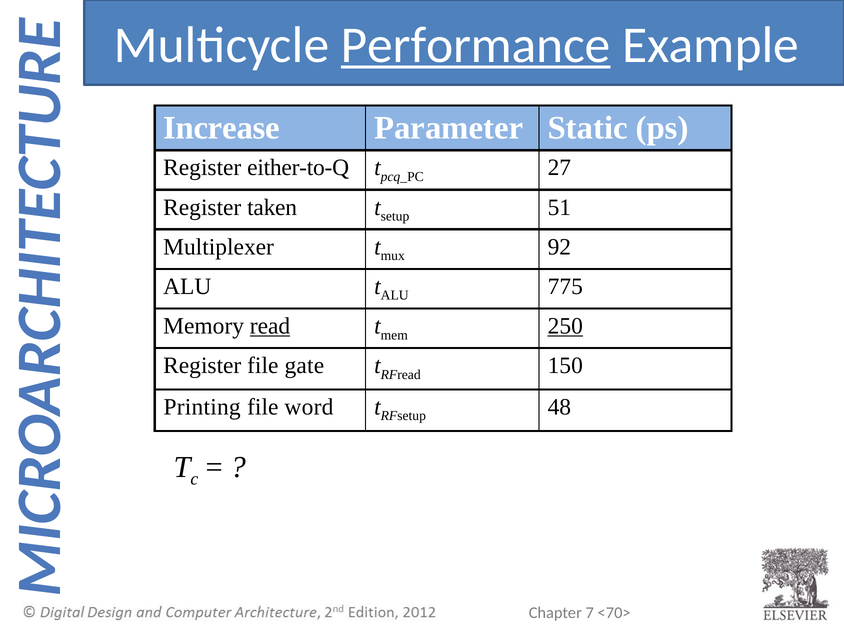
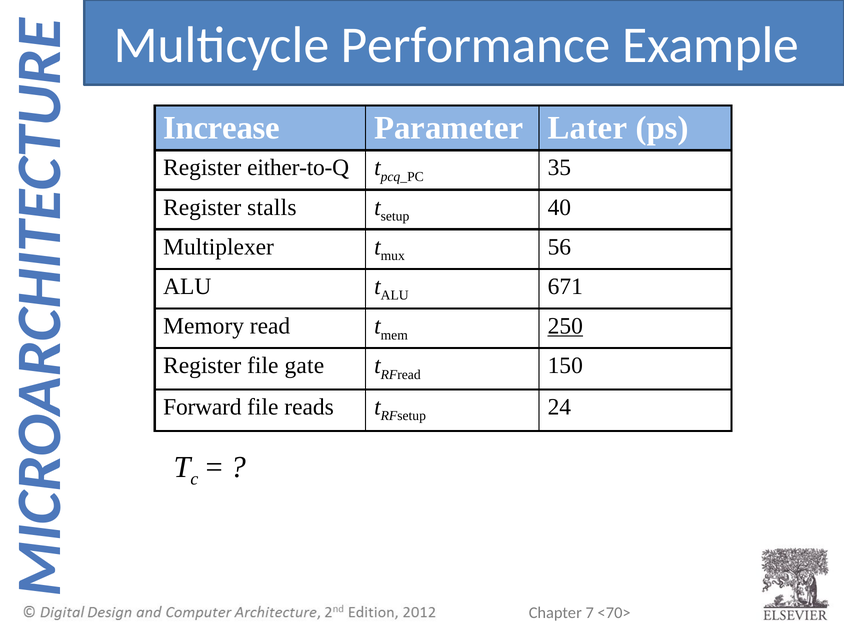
Performance underline: present -> none
Static: Static -> Later
27: 27 -> 35
taken: taken -> stalls
51: 51 -> 40
92: 92 -> 56
775: 775 -> 671
read underline: present -> none
Printing: Printing -> Forward
word: word -> reads
48: 48 -> 24
